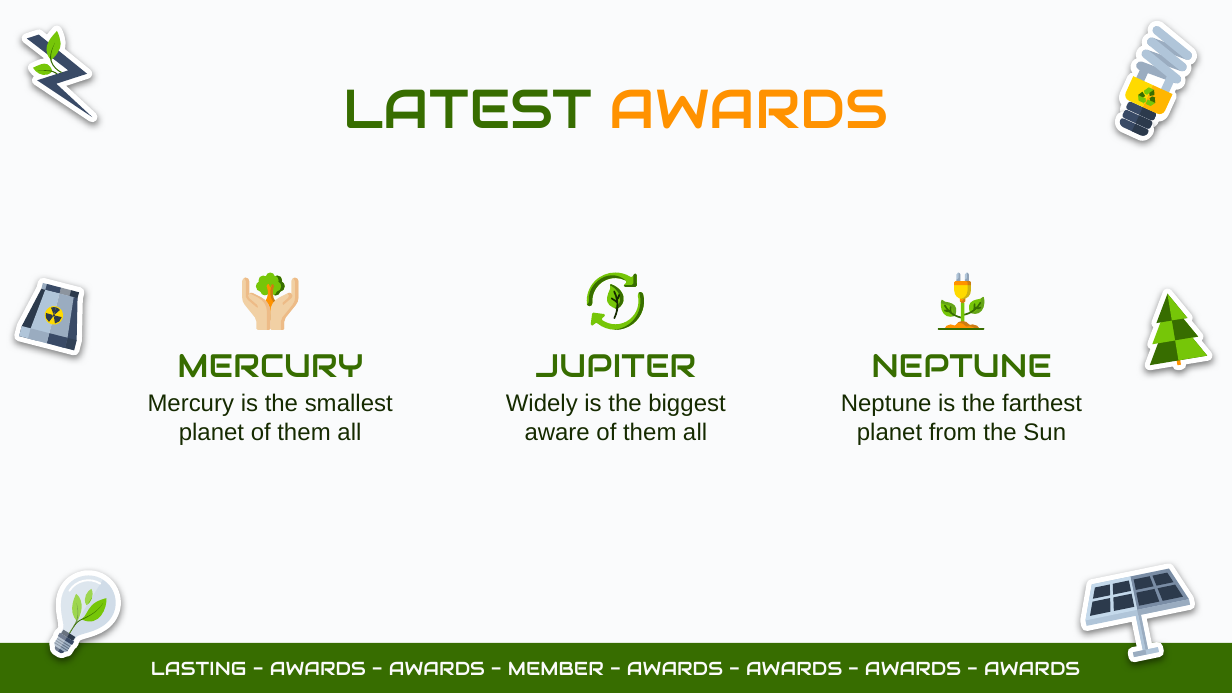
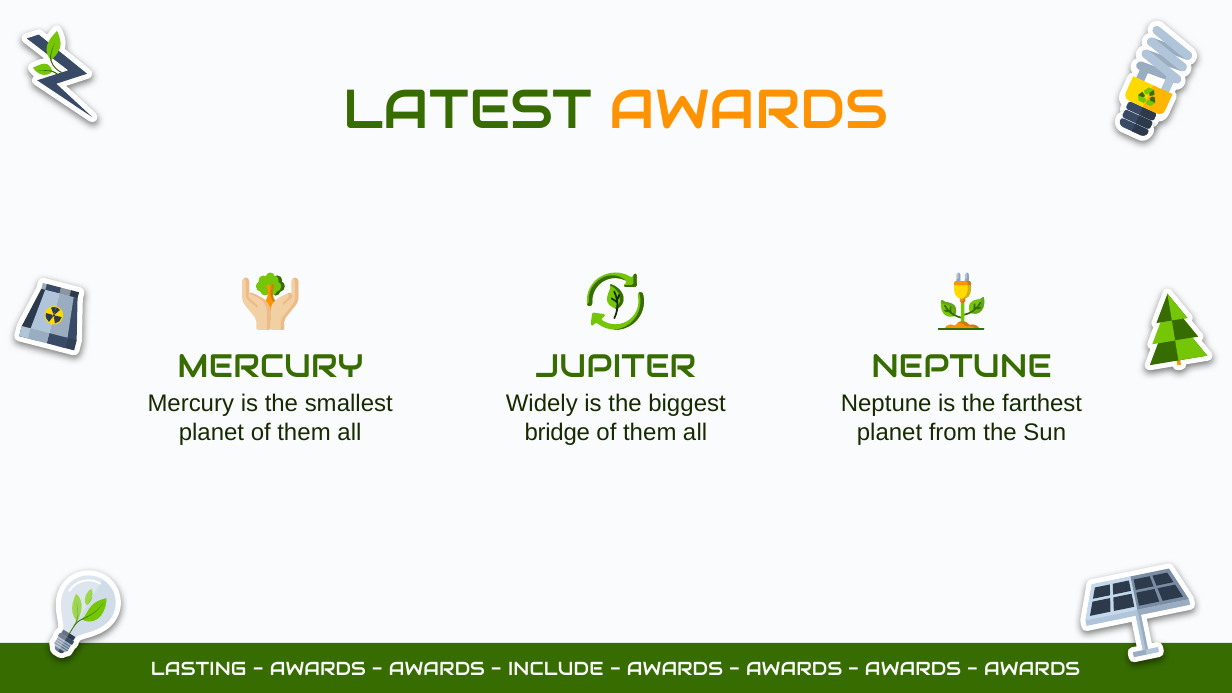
aware: aware -> bridge
MEMBER: MEMBER -> INCLUDE
